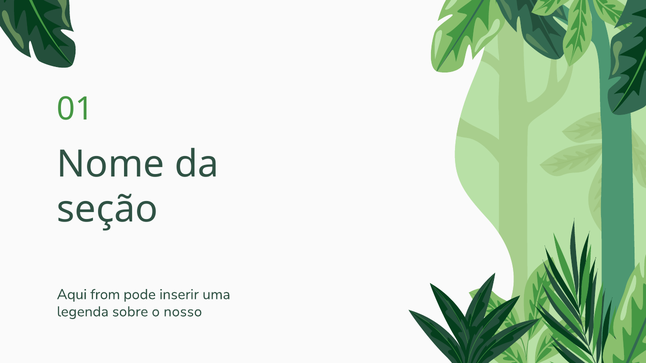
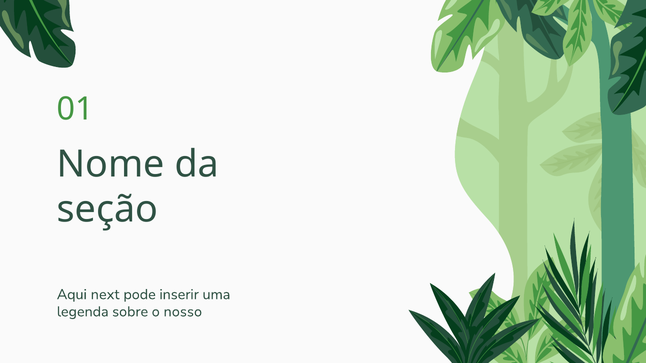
from: from -> next
